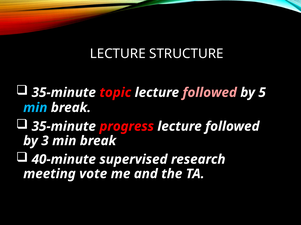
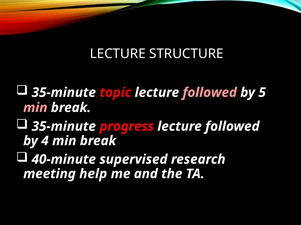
min at (35, 108) colour: light blue -> pink
3: 3 -> 4
vote: vote -> help
